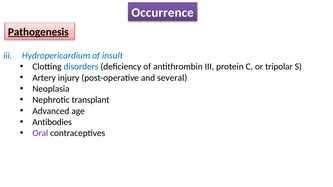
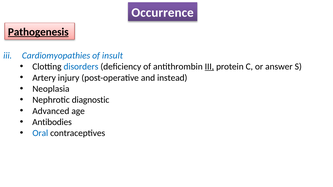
Hydropericardium: Hydropericardium -> Cardiomyopathies
III at (209, 67) underline: none -> present
tripolar: tripolar -> answer
several: several -> instead
transplant: transplant -> diagnostic
Oral colour: purple -> blue
